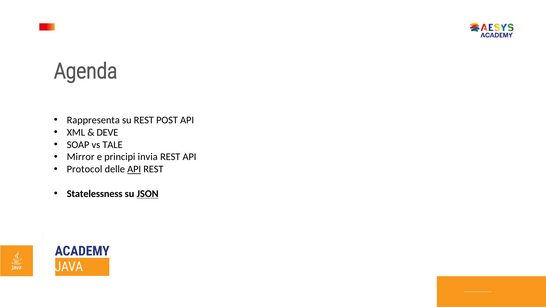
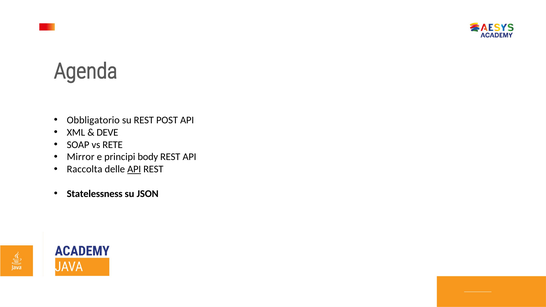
Rappresenta: Rappresenta -> Obbligatorio
TALE: TALE -> RETE
invia: invia -> body
Protocol: Protocol -> Raccolta
JSON underline: present -> none
